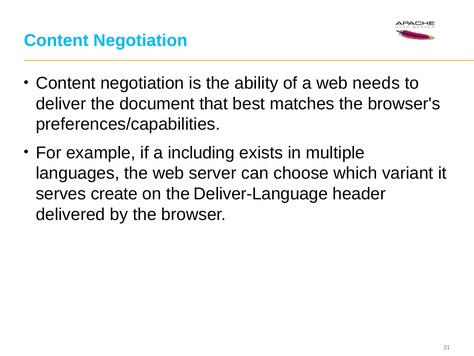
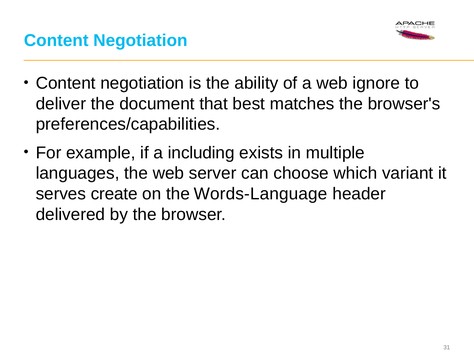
needs: needs -> ignore
Deliver-Language: Deliver-Language -> Words-Language
